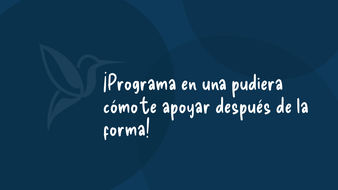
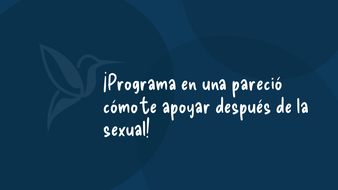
pudiera: pudiera -> pareció
forma: forma -> sexual
